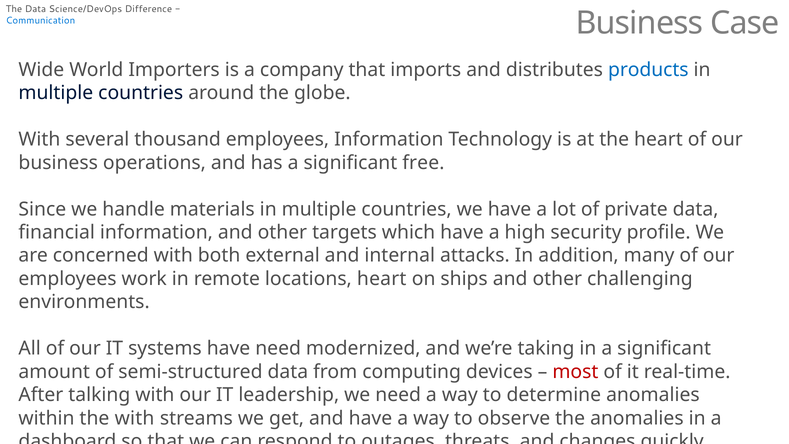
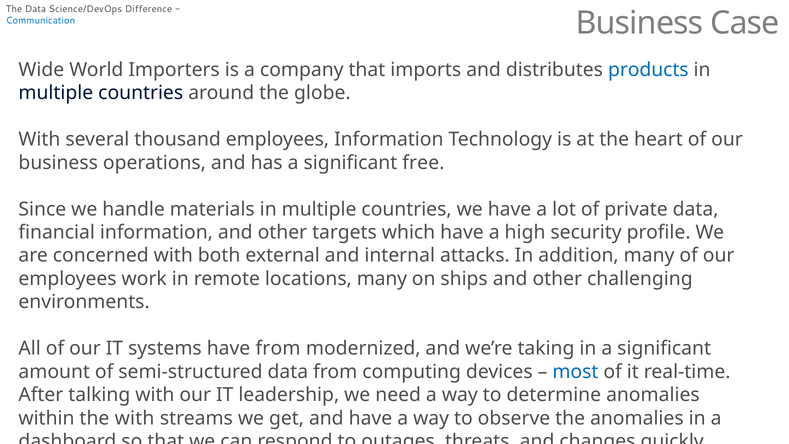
locations heart: heart -> many
have need: need -> from
most colour: red -> blue
